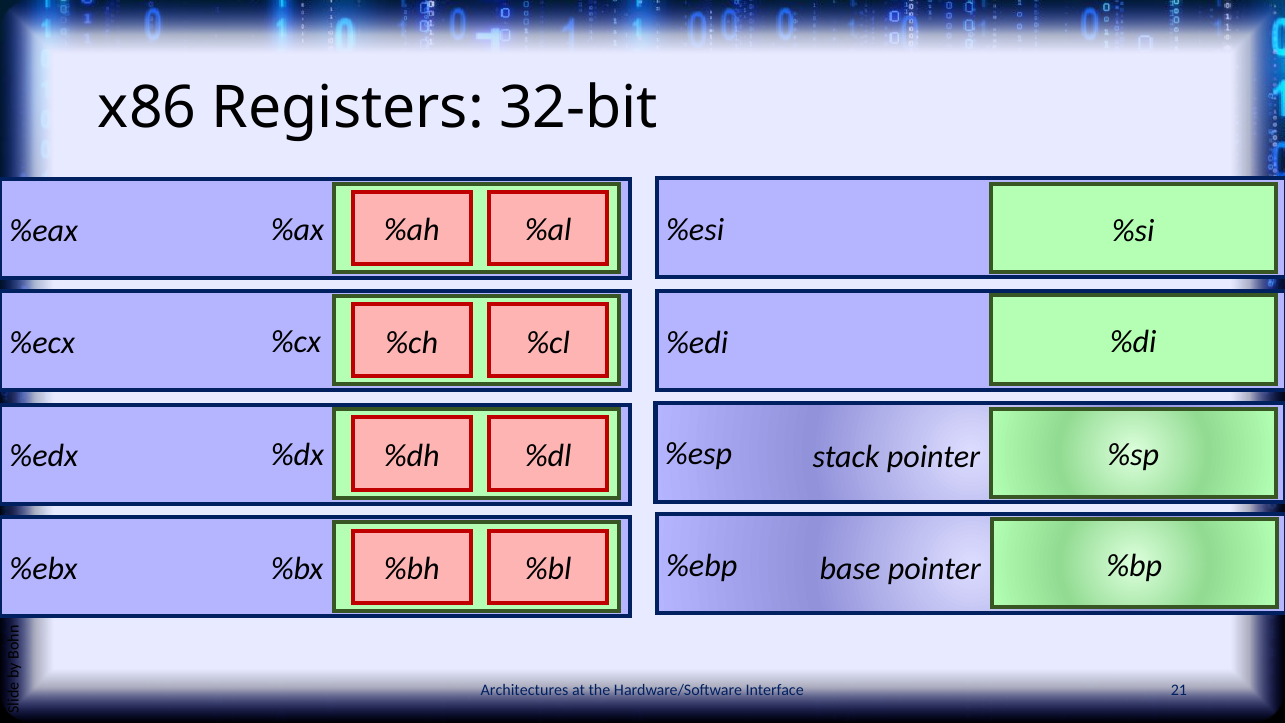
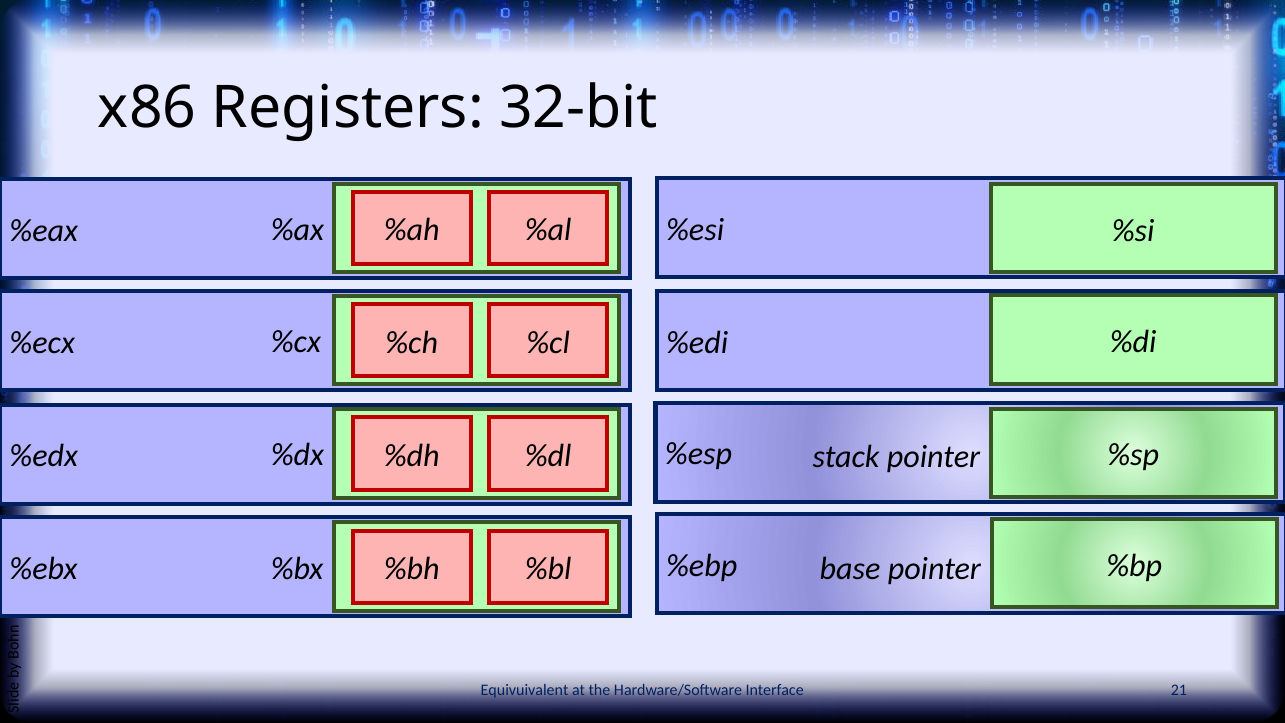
Architectures: Architectures -> Equivuivalent
